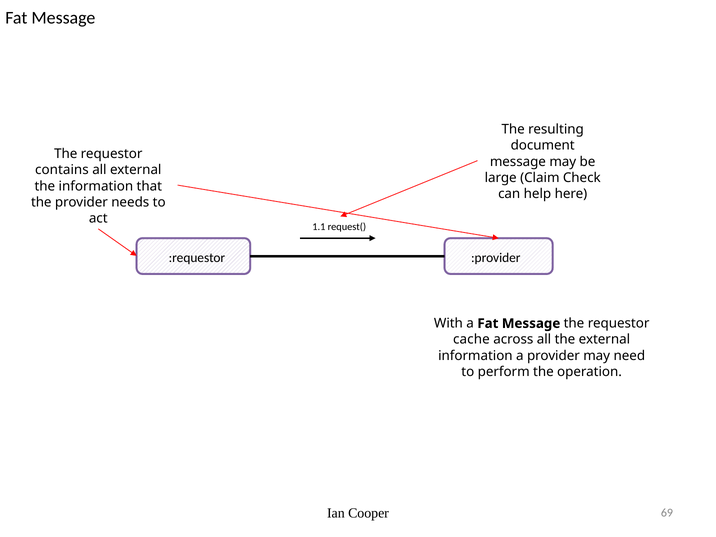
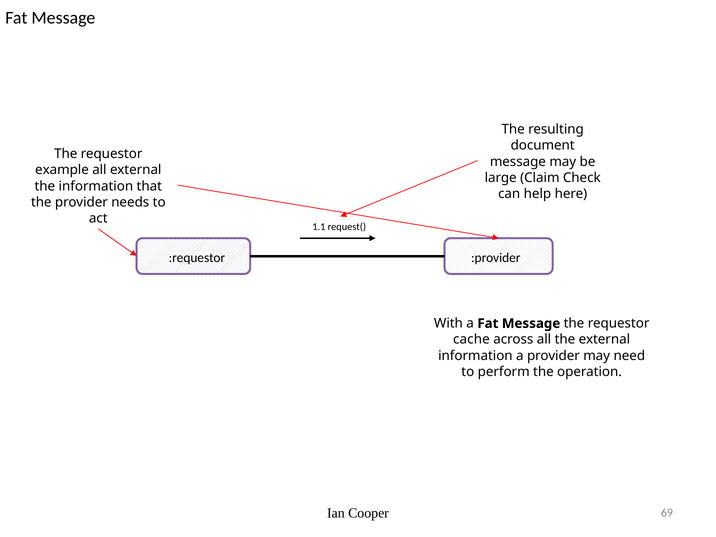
contains: contains -> example
